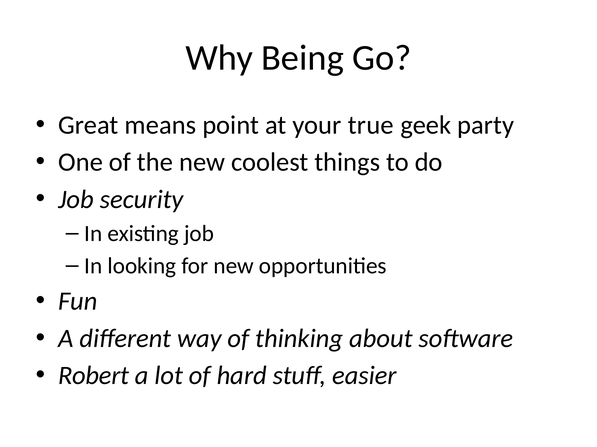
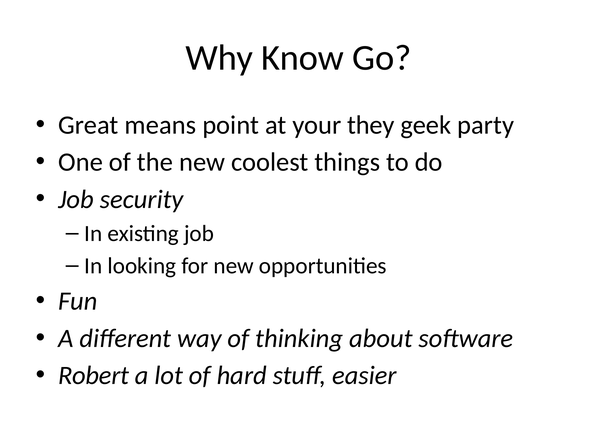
Being: Being -> Know
true: true -> they
